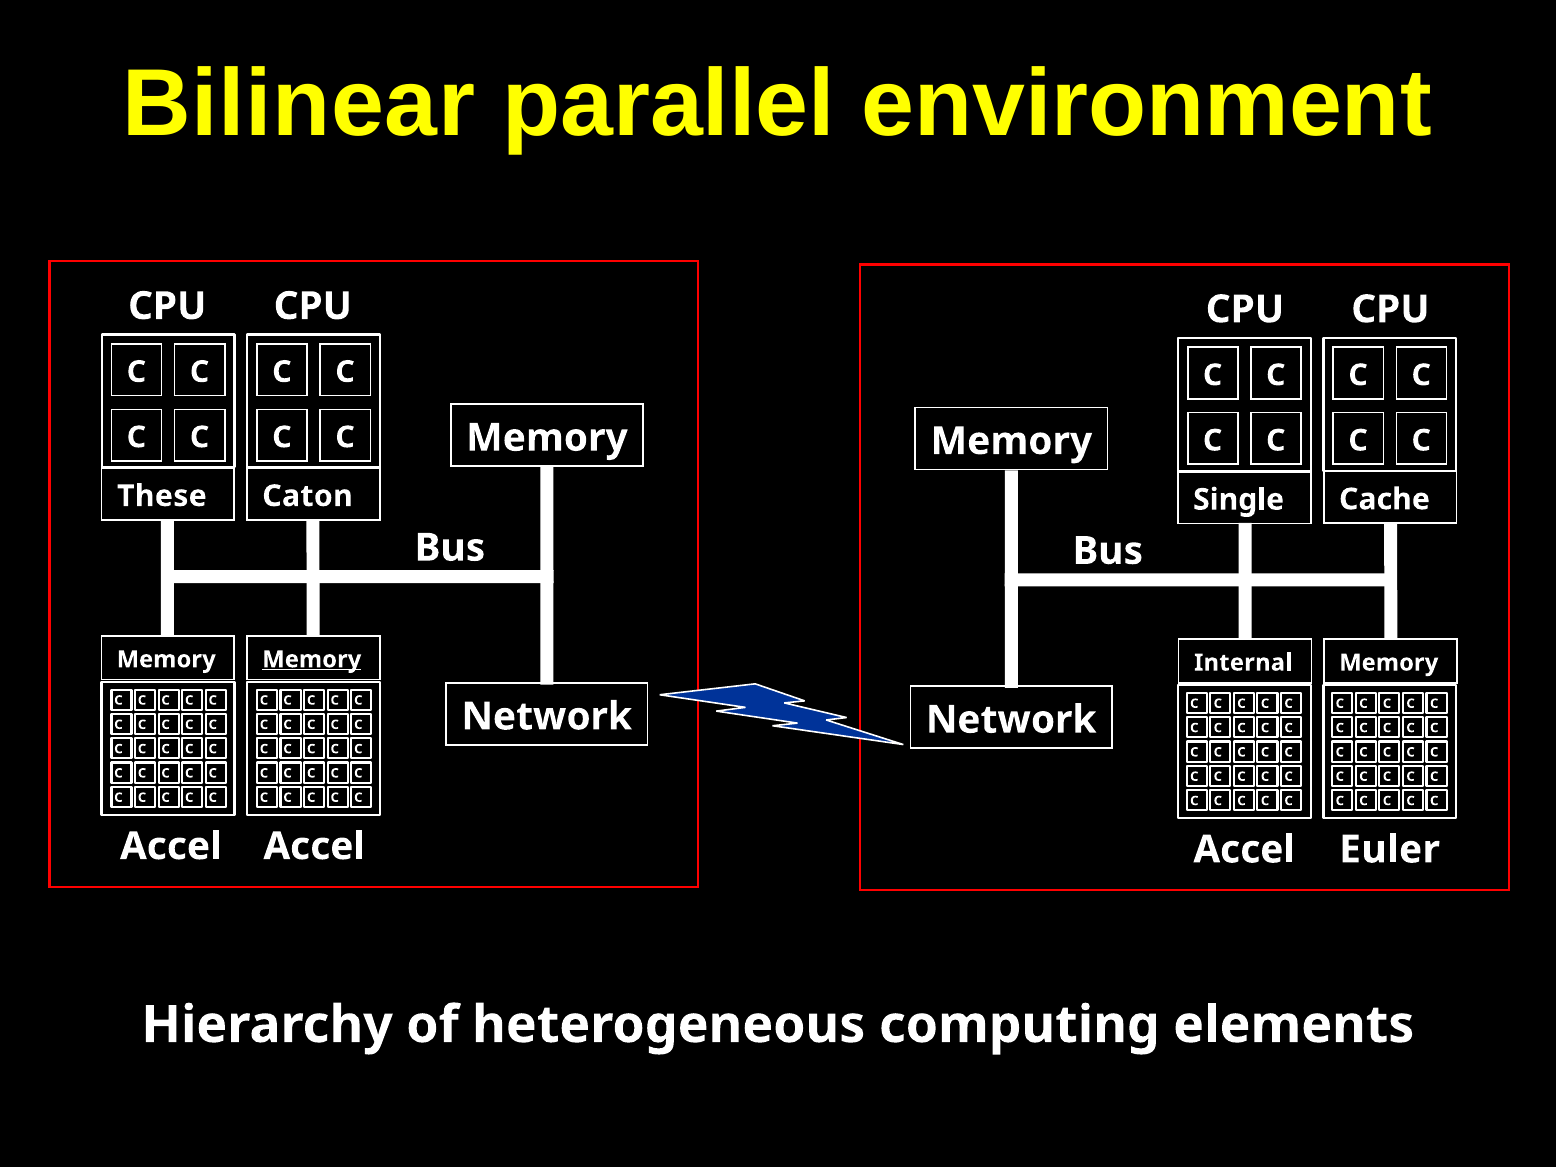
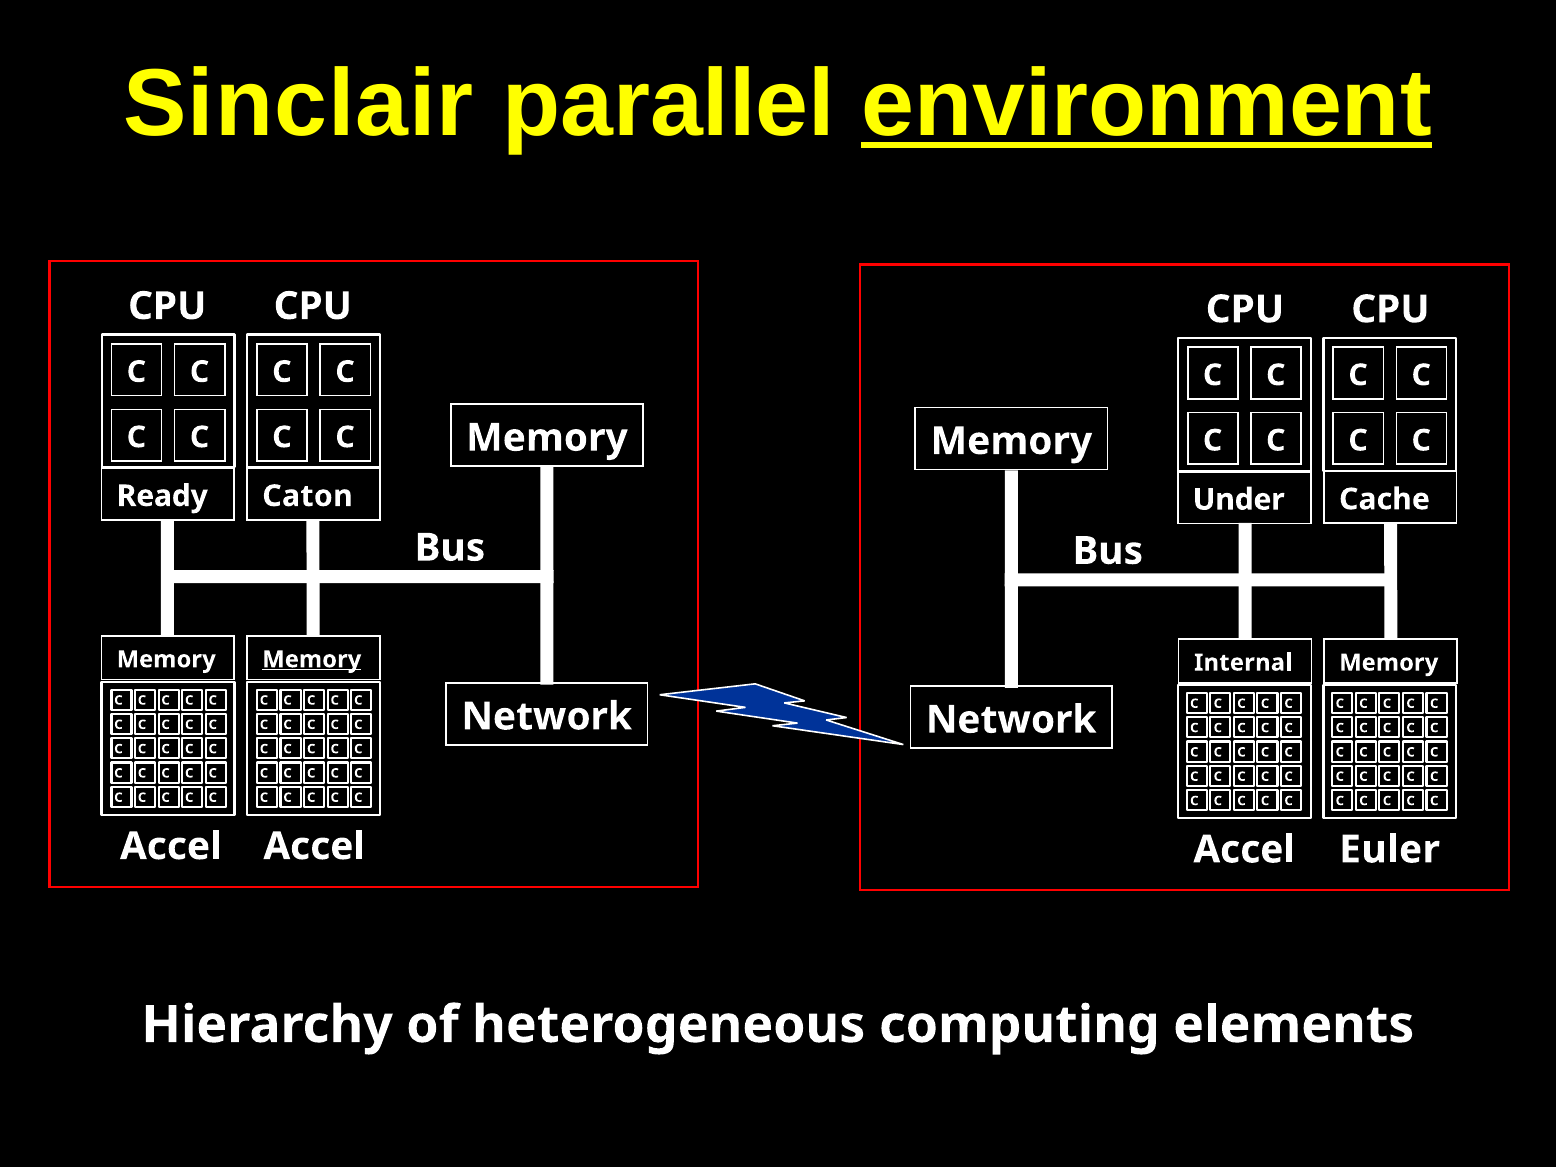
Bilinear: Bilinear -> Sinclair
environment underline: none -> present
These: These -> Ready
Single: Single -> Under
